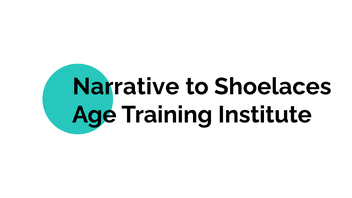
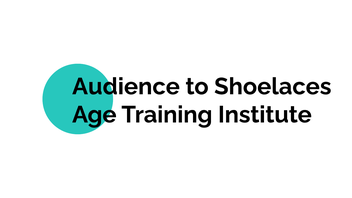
Narrative: Narrative -> Audience
